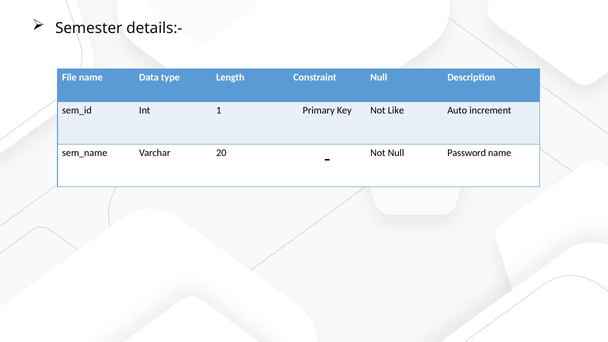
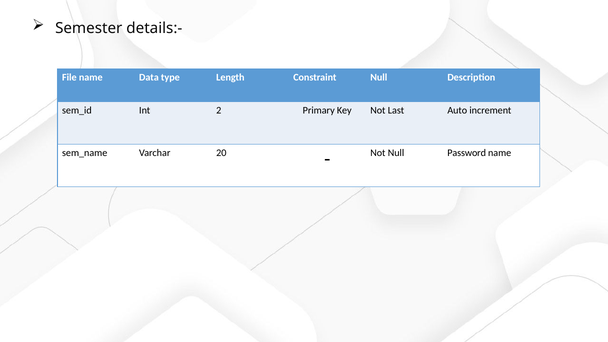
1: 1 -> 2
Like: Like -> Last
